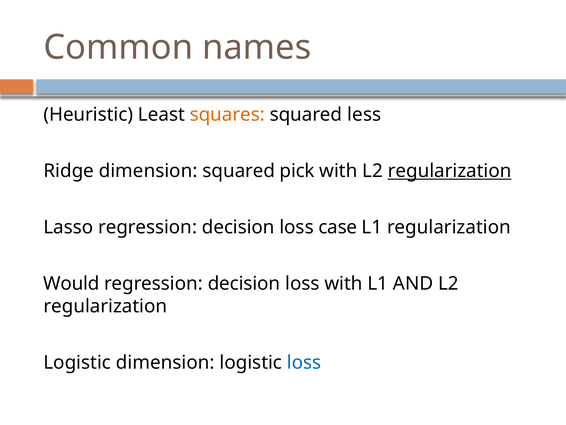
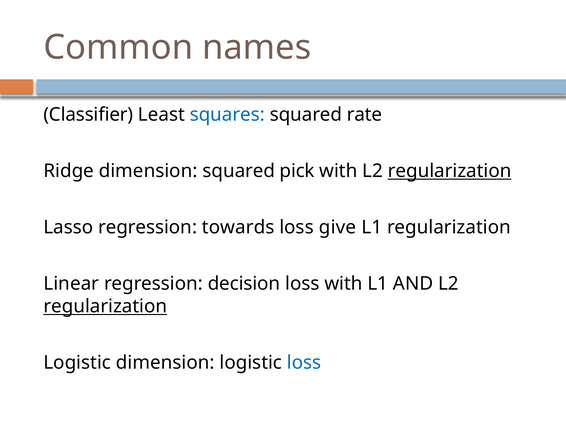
Heuristic: Heuristic -> Classifier
squares colour: orange -> blue
less: less -> rate
Lasso regression decision: decision -> towards
case: case -> give
Would: Would -> Linear
regularization at (105, 306) underline: none -> present
